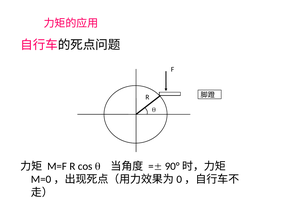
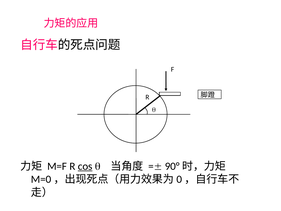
cos underline: none -> present
